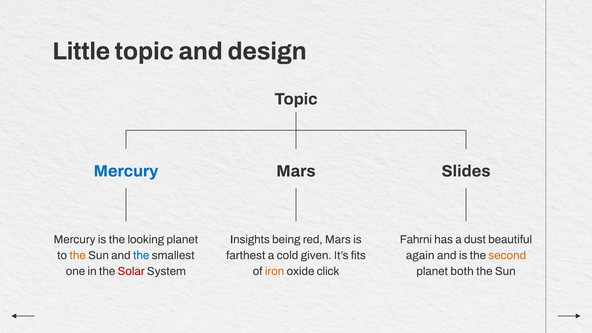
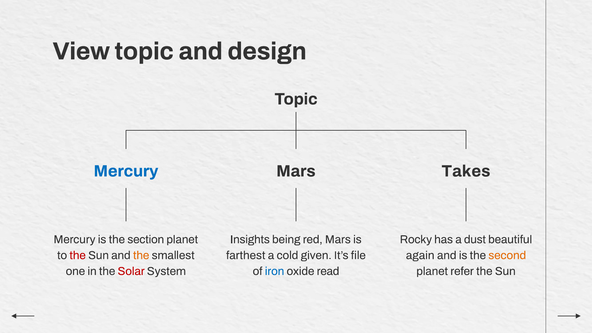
Little: Little -> View
Slides: Slides -> Takes
looking: looking -> section
Fahrni: Fahrni -> Rocky
the at (78, 255) colour: orange -> red
the at (141, 255) colour: blue -> orange
fits: fits -> file
iron colour: orange -> blue
click: click -> read
both: both -> refer
